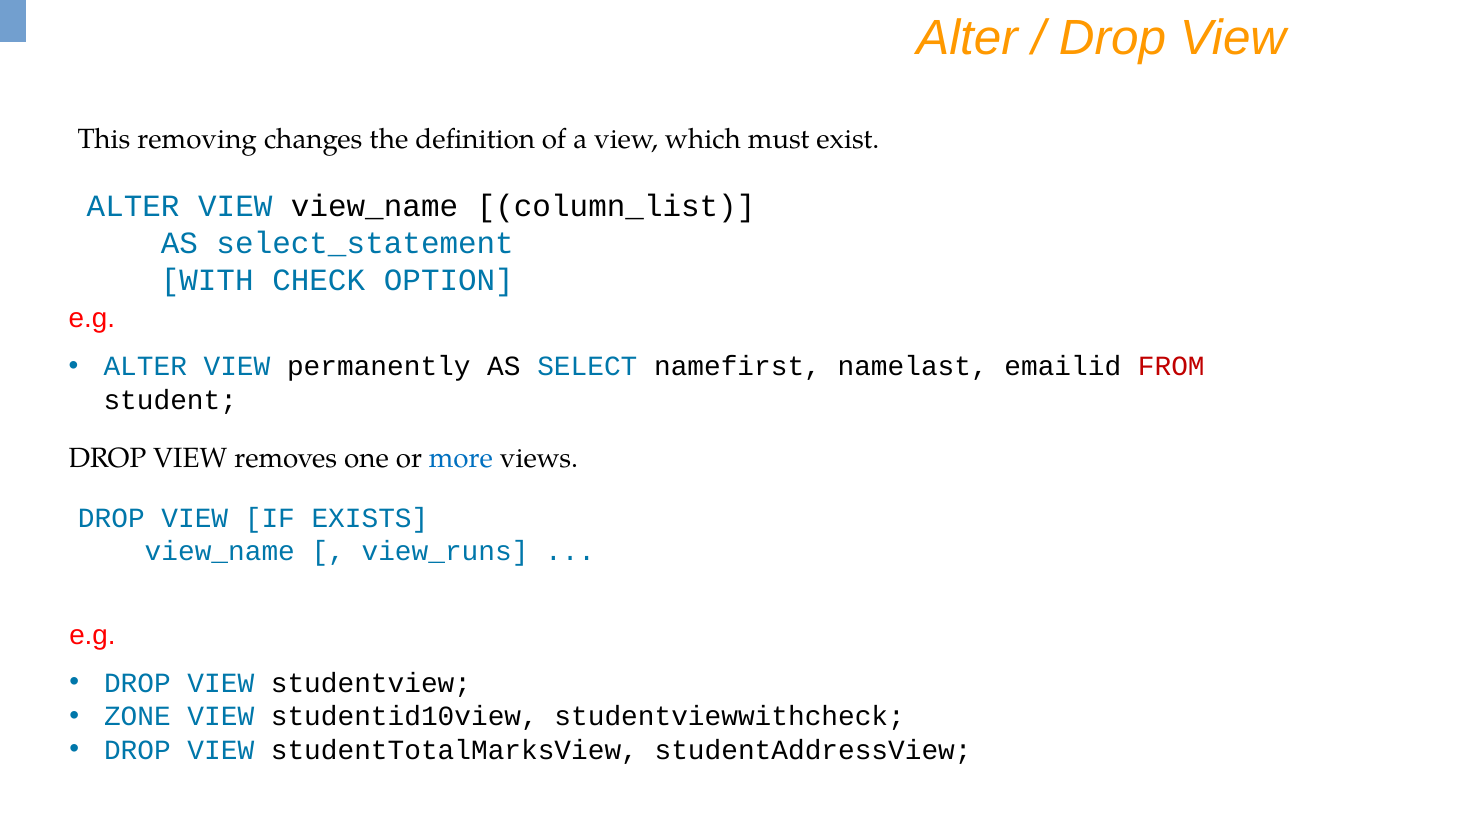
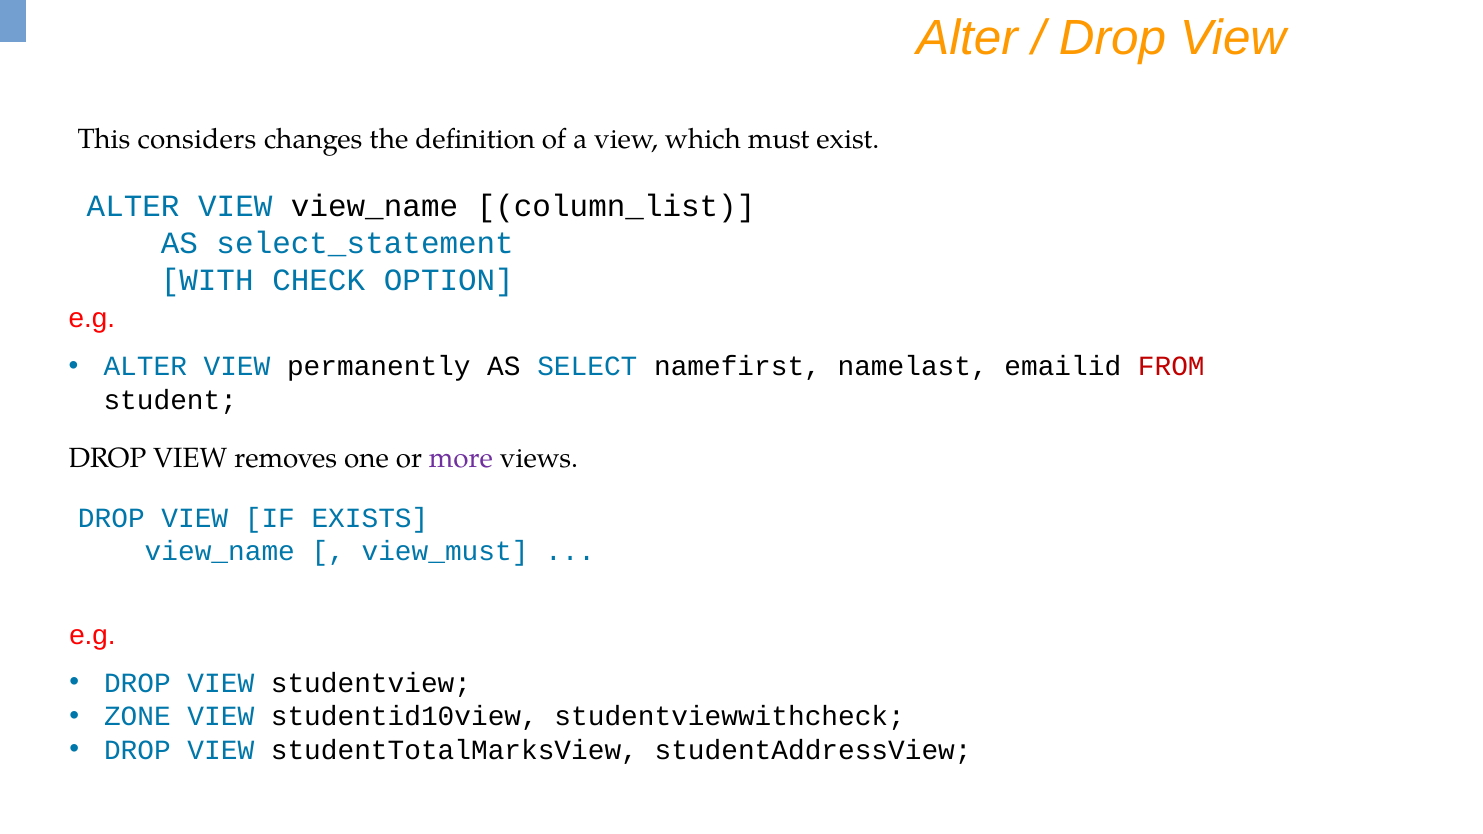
removing: removing -> considers
more colour: blue -> purple
view_runs: view_runs -> view_must
